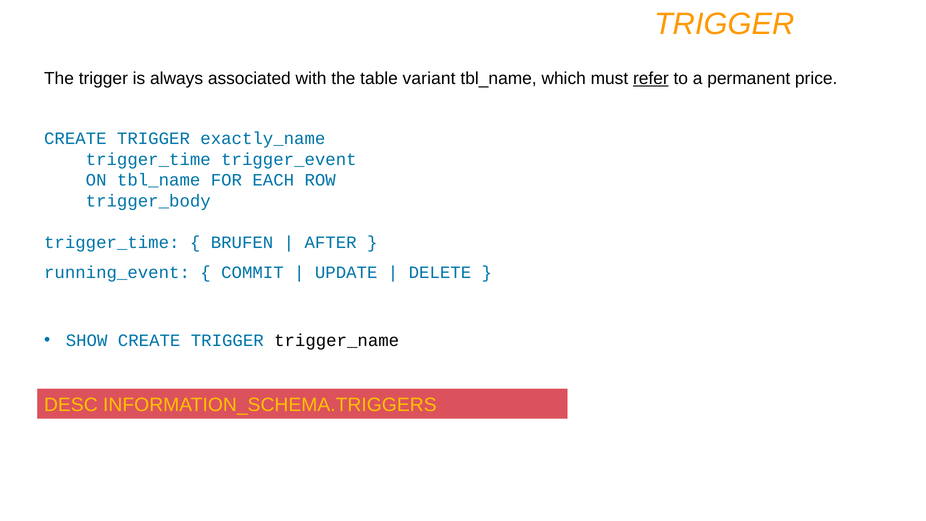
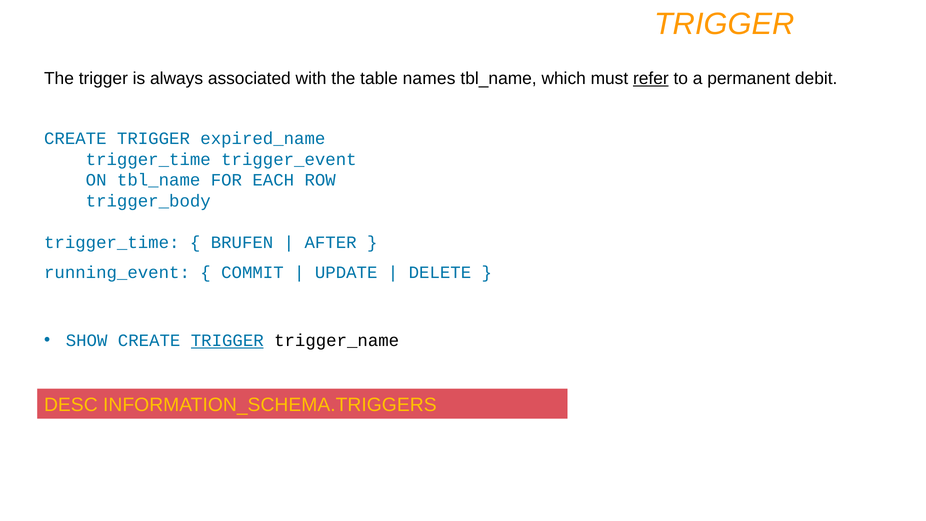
variant: variant -> names
price: price -> debit
exactly_name: exactly_name -> expired_name
TRIGGER at (227, 340) underline: none -> present
